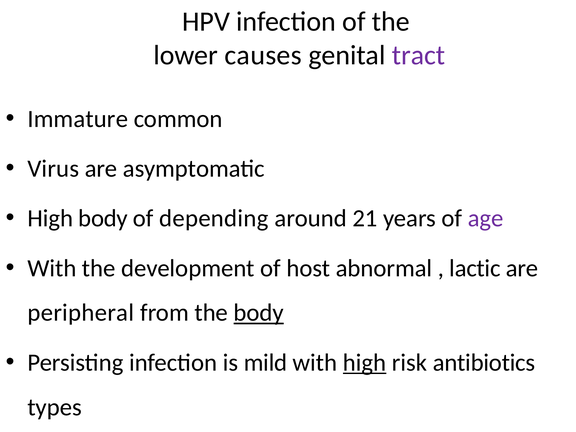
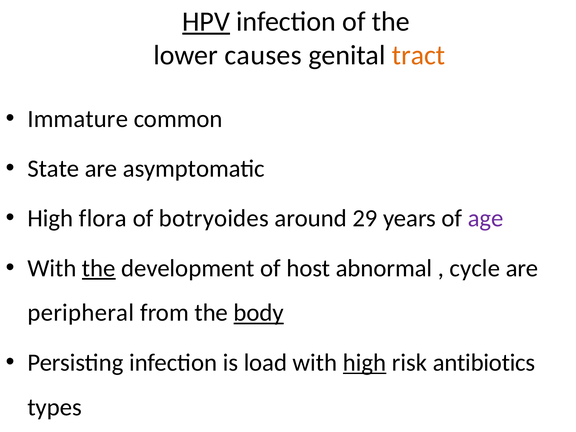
HPV underline: none -> present
tract colour: purple -> orange
Virus: Virus -> State
High body: body -> flora
depending: depending -> botryoides
21: 21 -> 29
the at (99, 268) underline: none -> present
lactic: lactic -> cycle
mild: mild -> load
